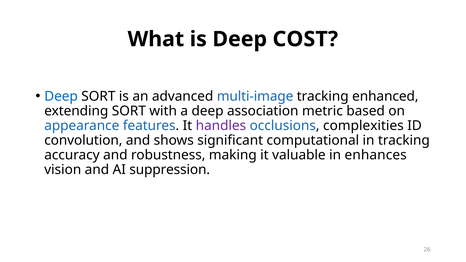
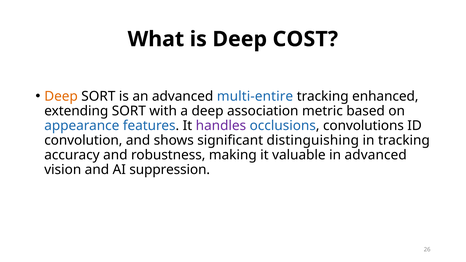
Deep at (61, 96) colour: blue -> orange
multi-image: multi-image -> multi-entire
complexities: complexities -> convolutions
computational: computational -> distinguishing
in enhances: enhances -> advanced
